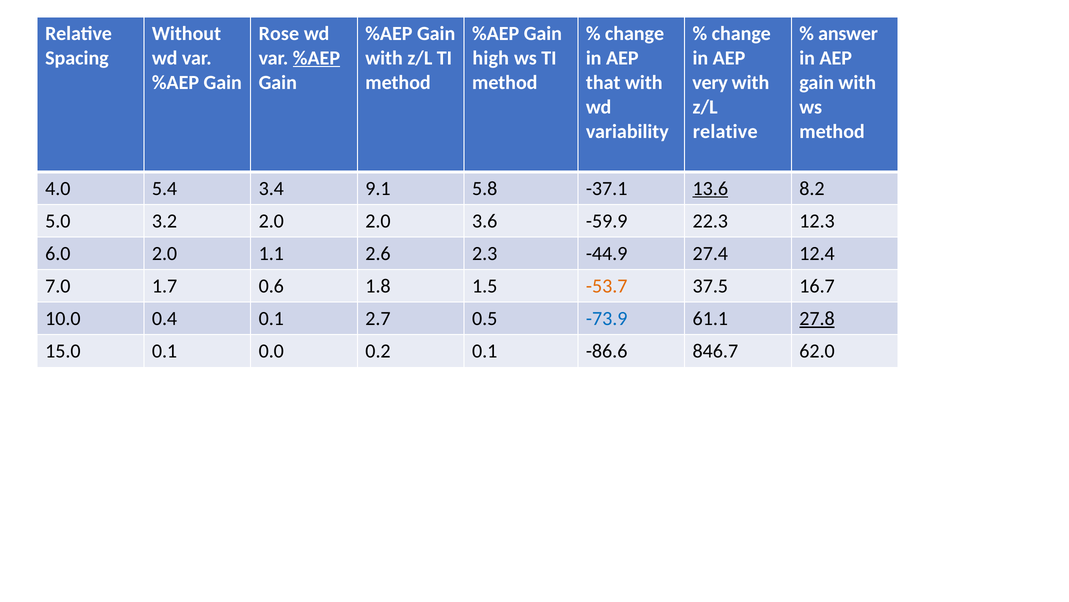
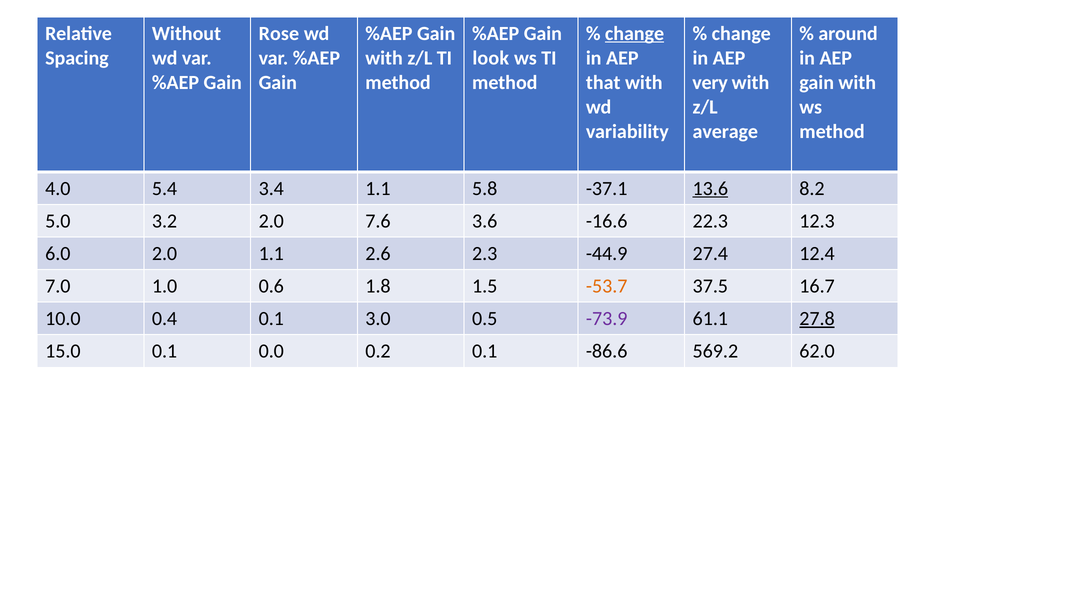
change at (635, 33) underline: none -> present
answer: answer -> around
%AEP at (316, 58) underline: present -> none
high: high -> look
relative at (725, 131): relative -> average
3.4 9.1: 9.1 -> 1.1
2.0 2.0: 2.0 -> 7.6
-59.9: -59.9 -> -16.6
1.7: 1.7 -> 1.0
2.7: 2.7 -> 3.0
-73.9 colour: blue -> purple
846.7: 846.7 -> 569.2
